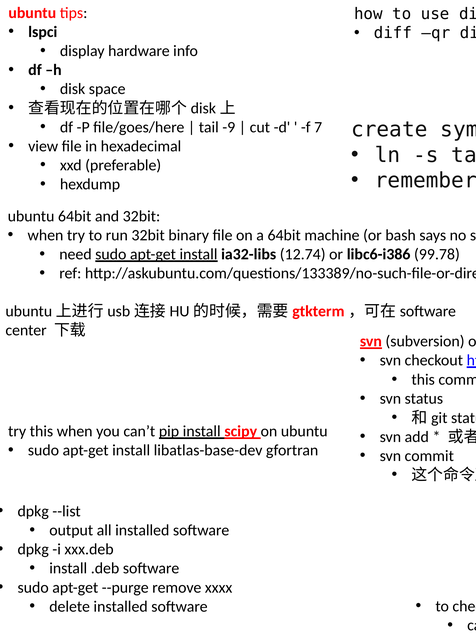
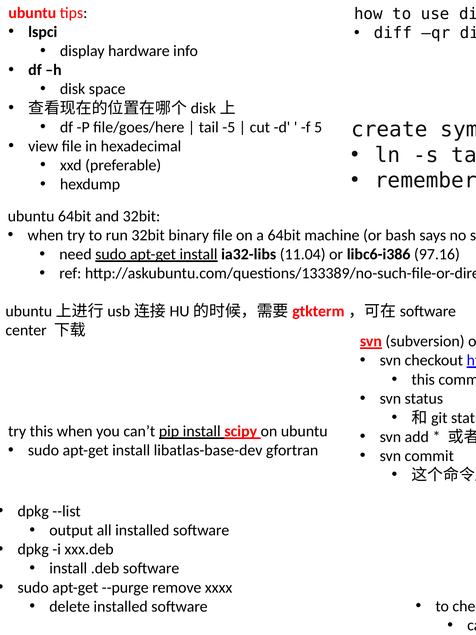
-9: -9 -> -5
7: 7 -> 5
12.74: 12.74 -> 11.04
99.78: 99.78 -> 97.16
